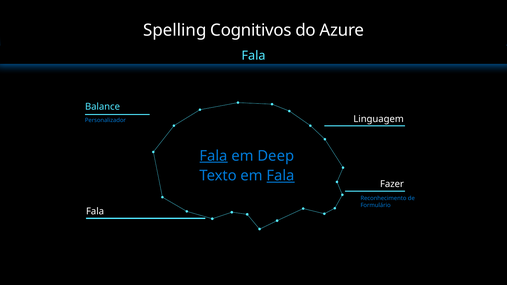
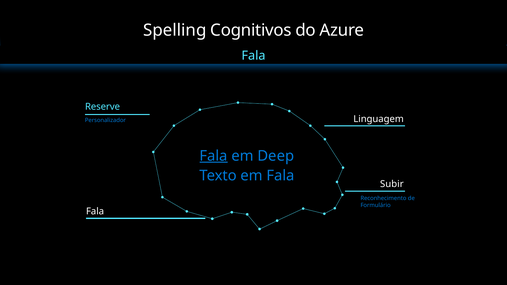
Balance: Balance -> Reserve
Fala at (281, 176) underline: present -> none
Fazer: Fazer -> Subir
